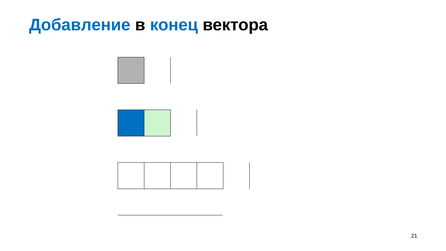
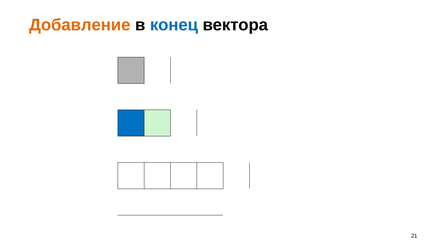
Добавление colour: blue -> orange
